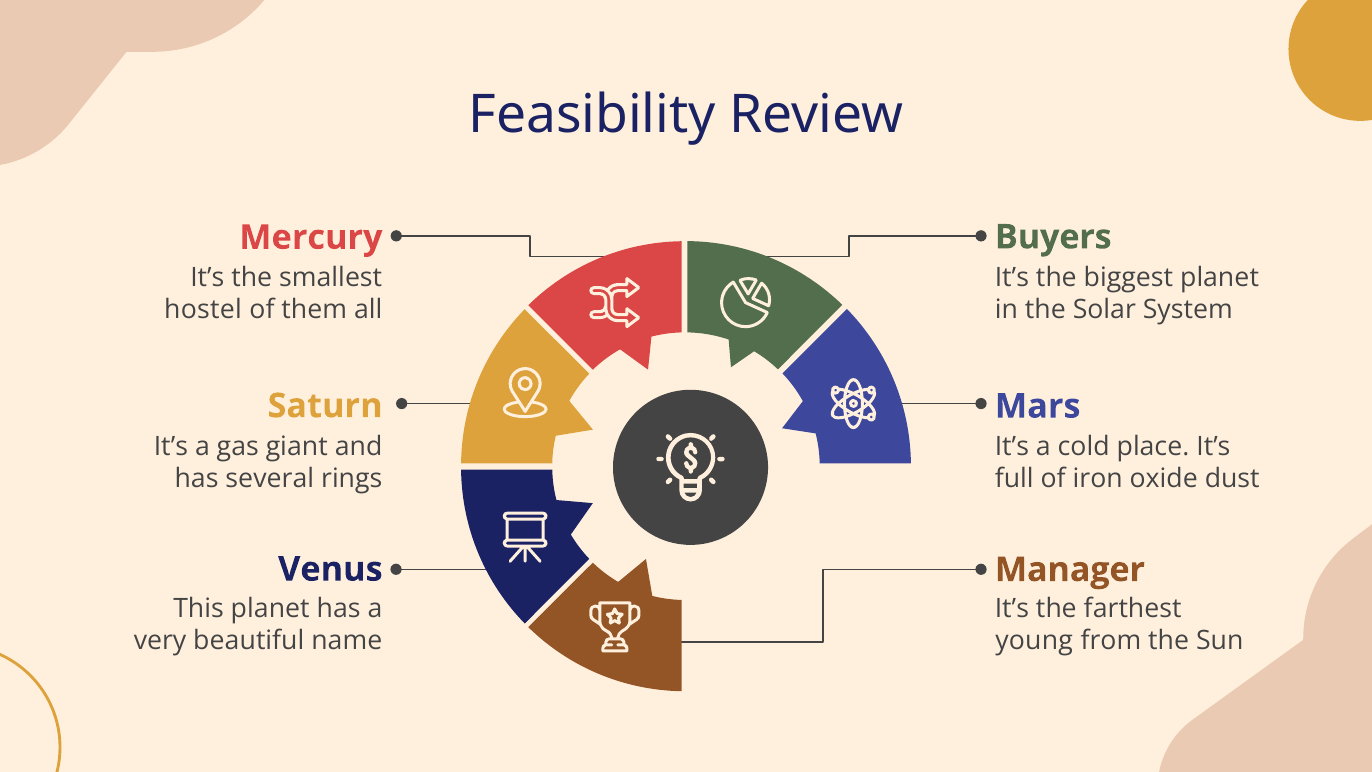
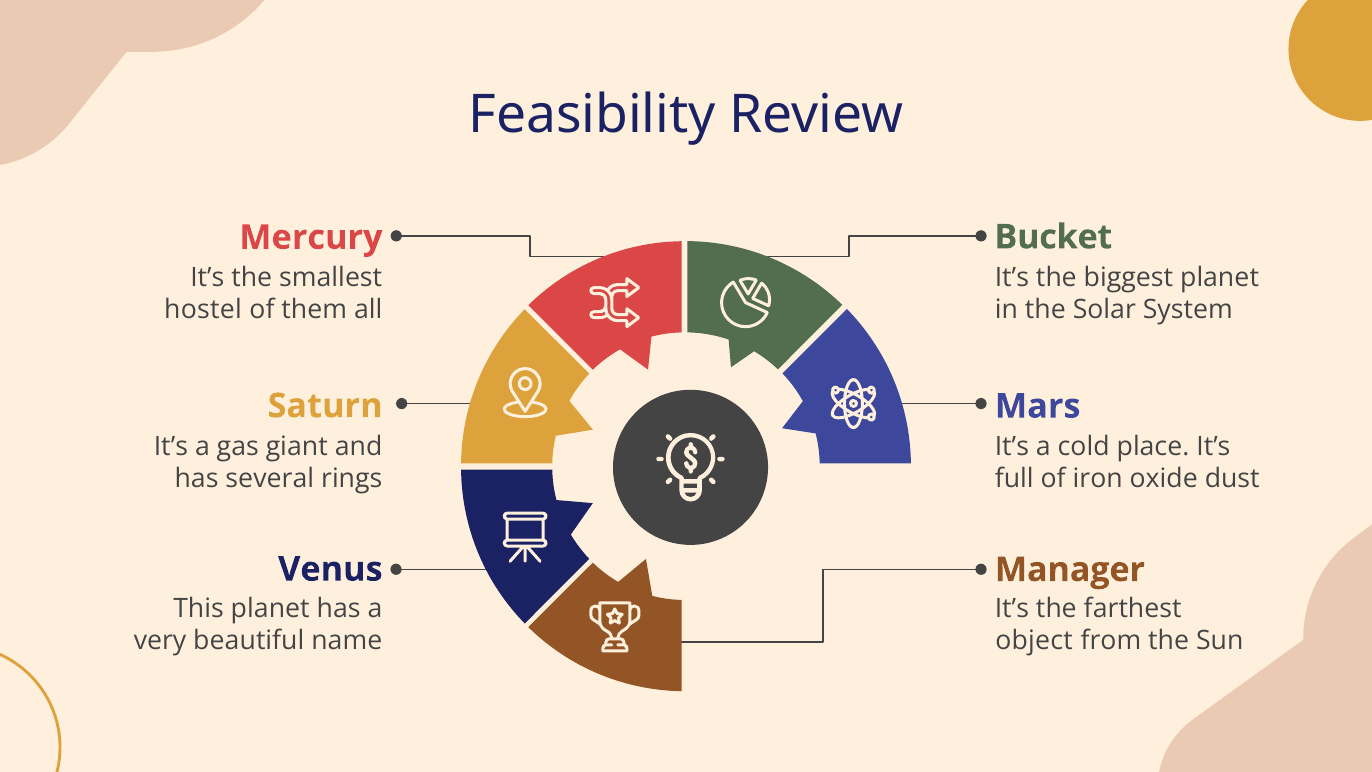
Buyers: Buyers -> Bucket
young: young -> object
